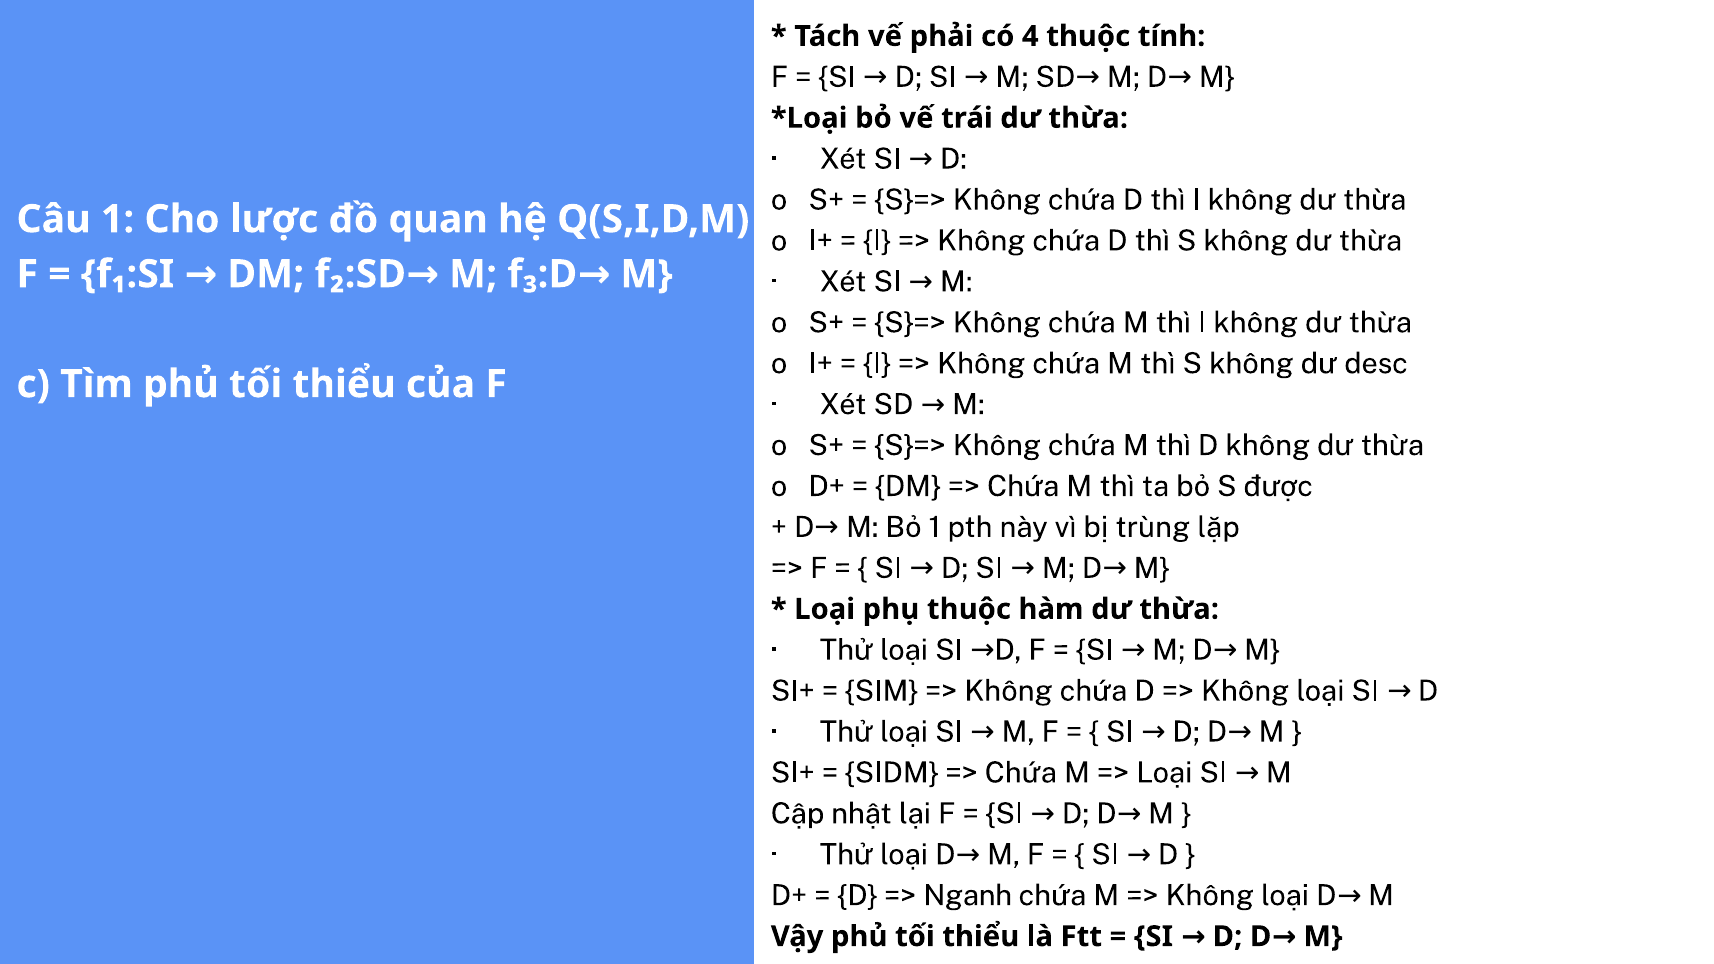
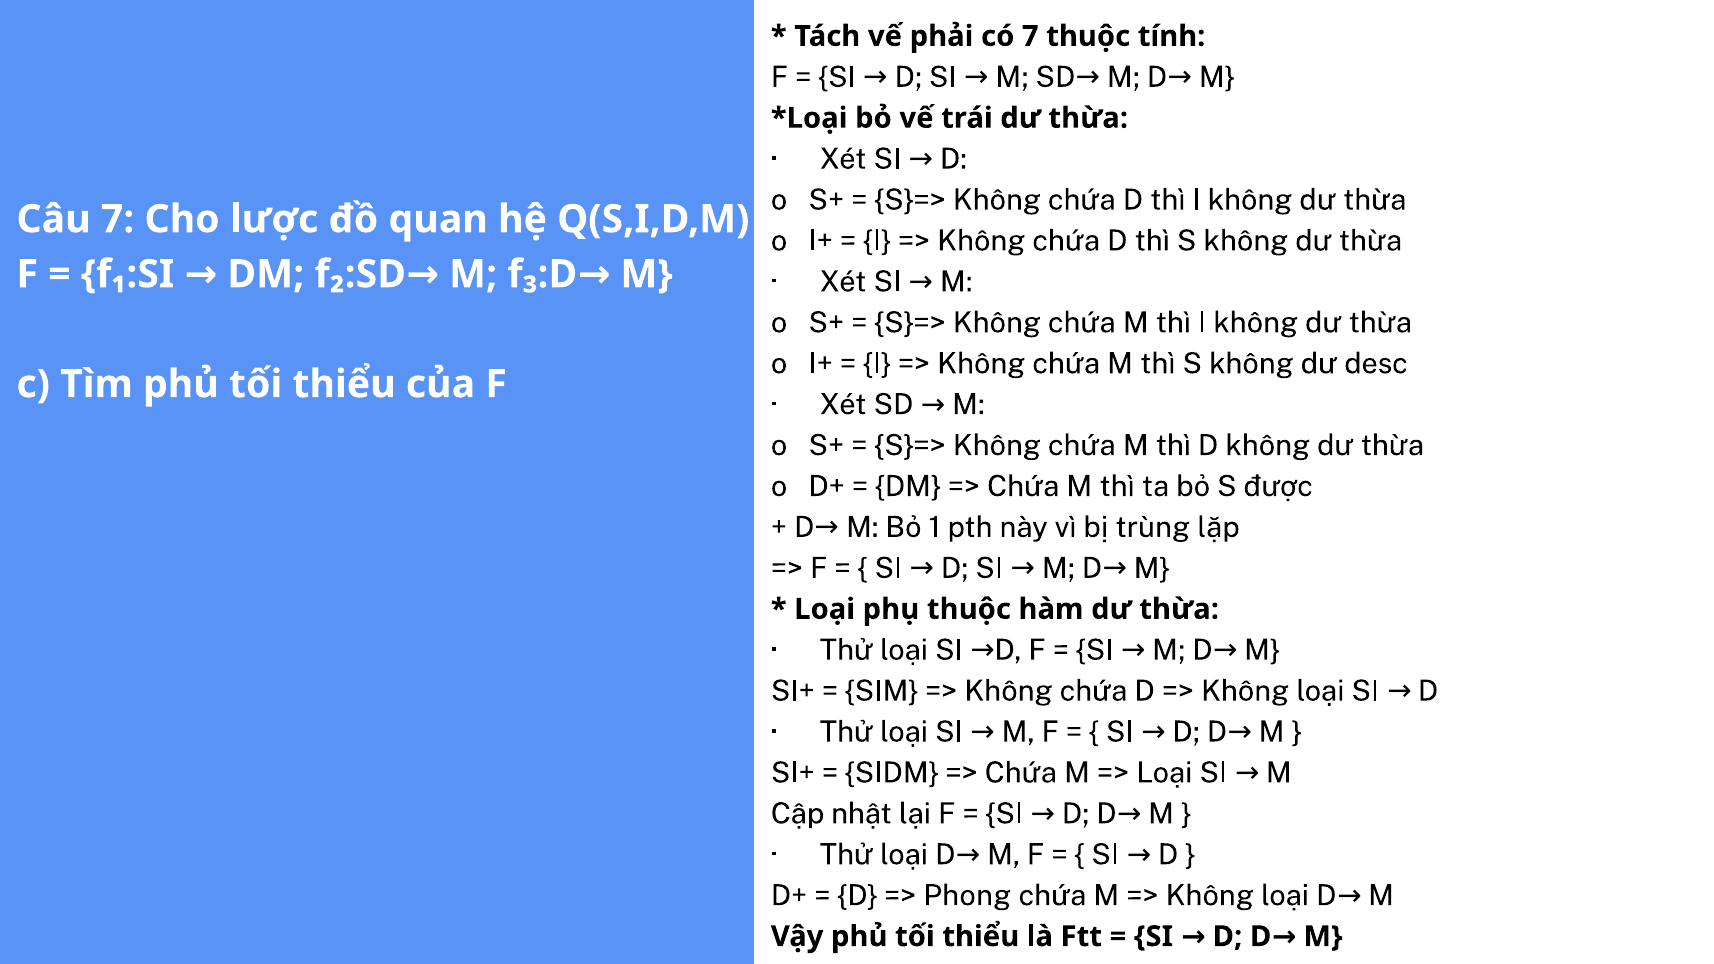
có 4: 4 -> 7
Câu 1: 1 -> 7
Nganh: Nganh -> Phong
